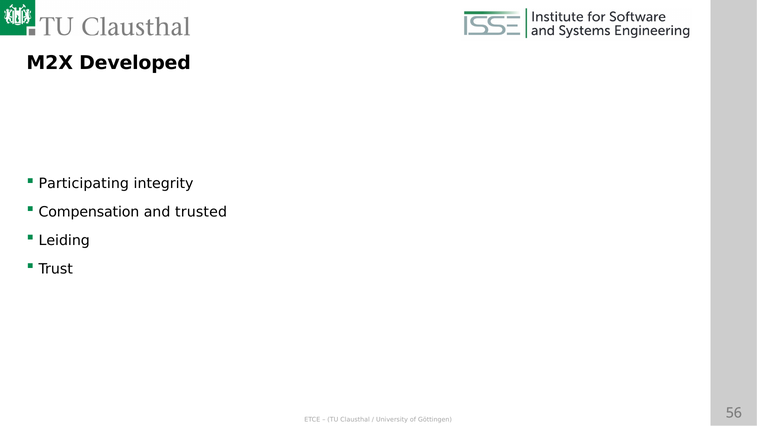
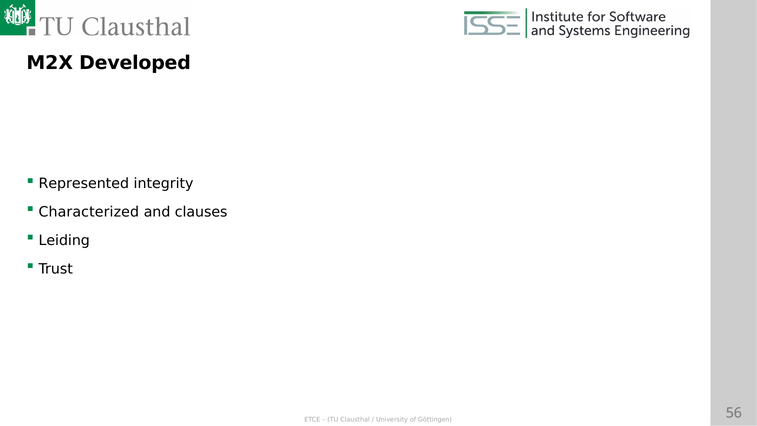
Participating: Participating -> Represented
Compensation: Compensation -> Characterized
trusted: trusted -> clauses
